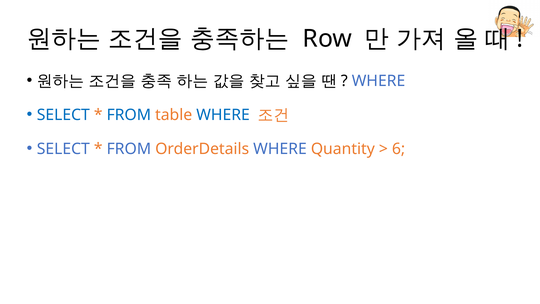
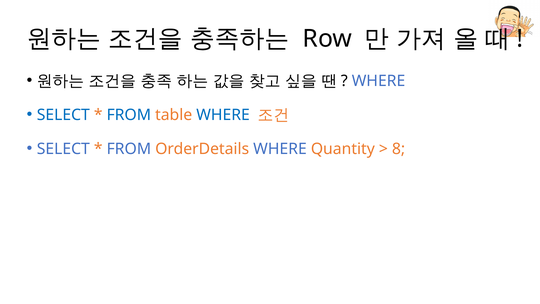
6: 6 -> 8
